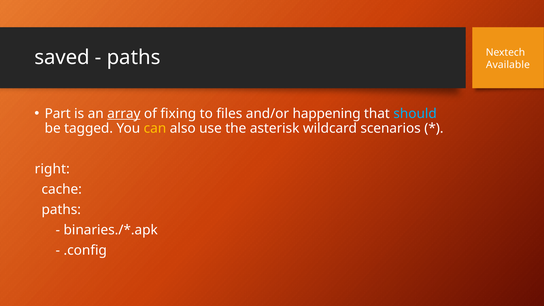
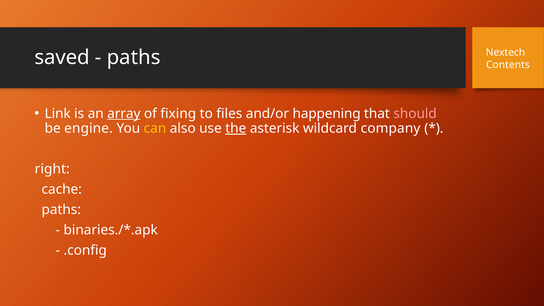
Available: Available -> Contents
Part: Part -> Link
should colour: light blue -> pink
tagged: tagged -> engine
the underline: none -> present
scenarios: scenarios -> company
